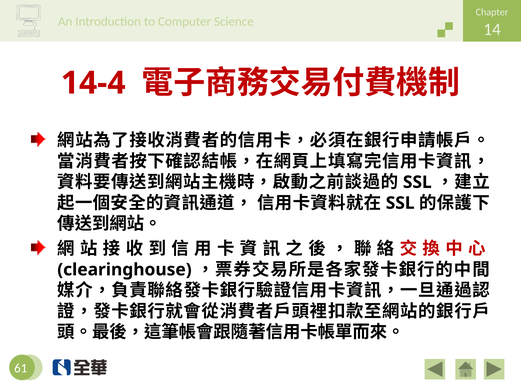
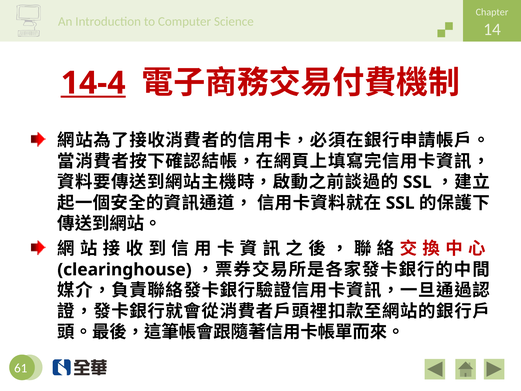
14-4 underline: none -> present
